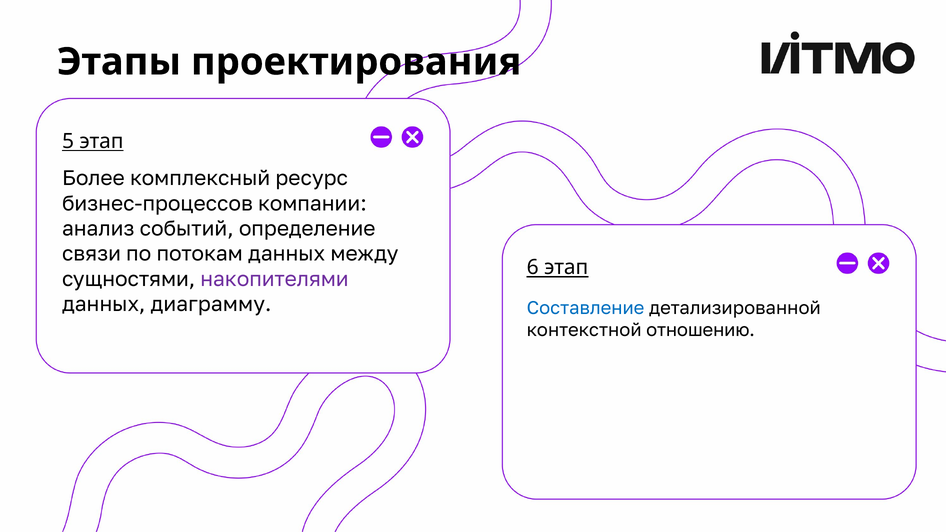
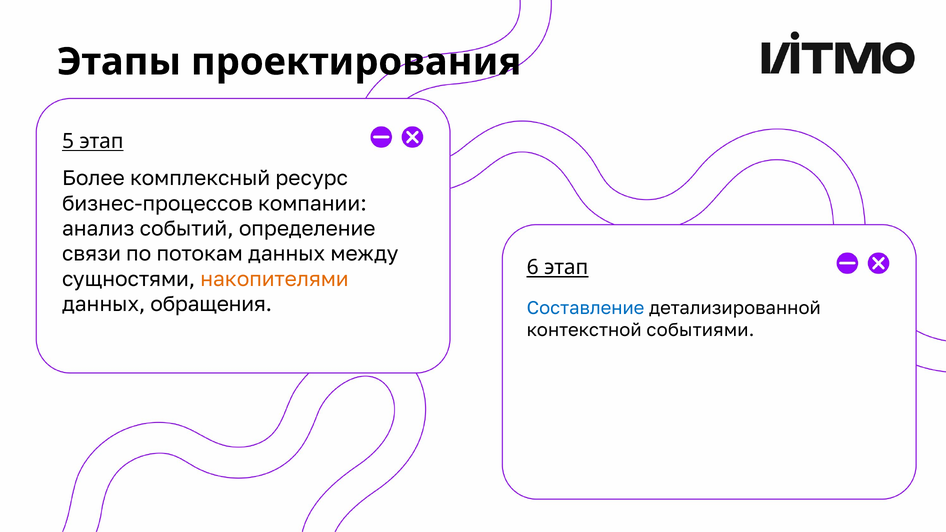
накопителями colour: purple -> orange
диаграмму: диаграмму -> обращения
отношению: отношению -> событиями
